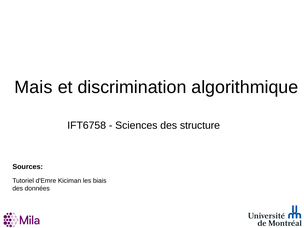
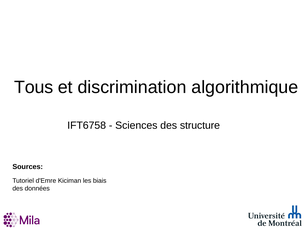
Mais: Mais -> Tous
